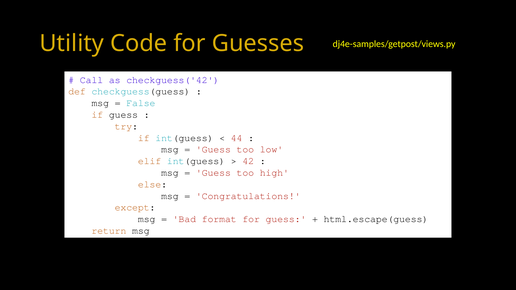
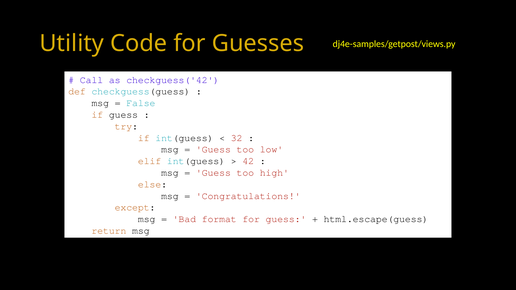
44: 44 -> 32
